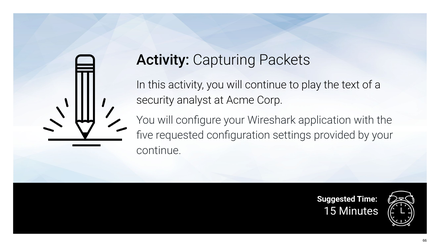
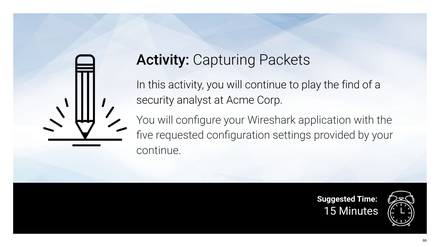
text: text -> find
